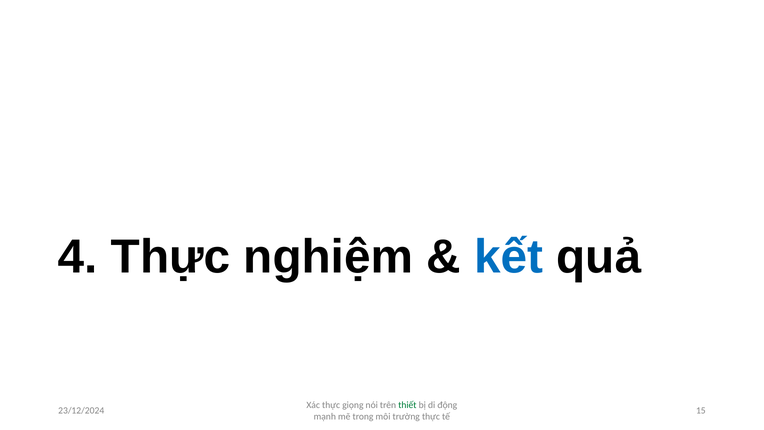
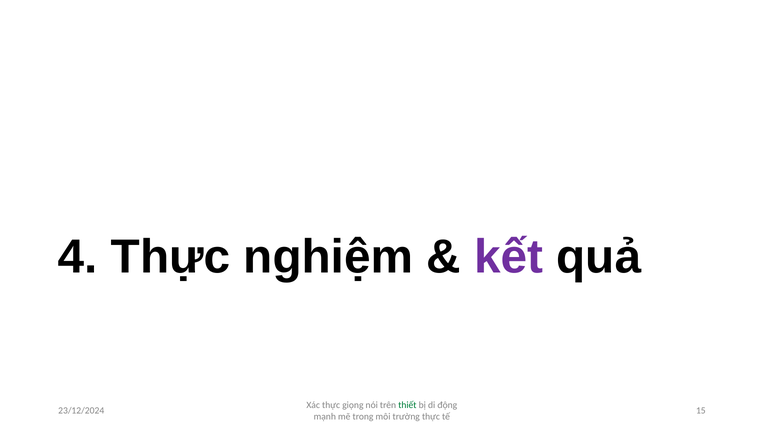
kết colour: blue -> purple
